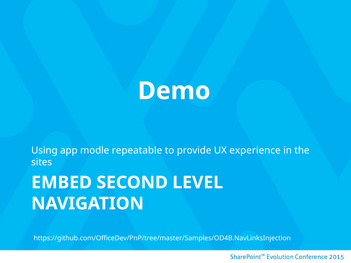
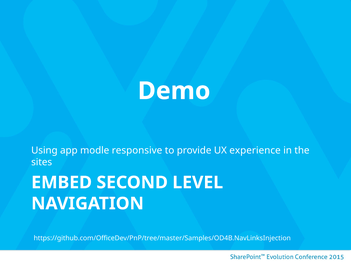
repeatable: repeatable -> responsive
